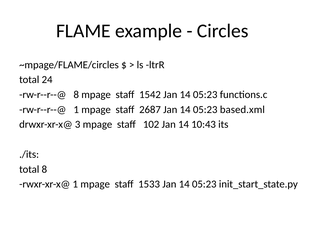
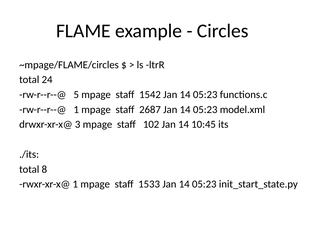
rw-r--r--@ 8: 8 -> 5
based.xml: based.xml -> model.xml
10:43: 10:43 -> 10:45
